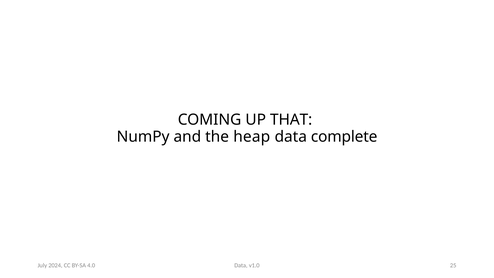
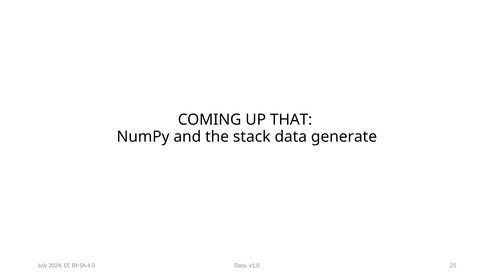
heap: heap -> stack
complete: complete -> generate
